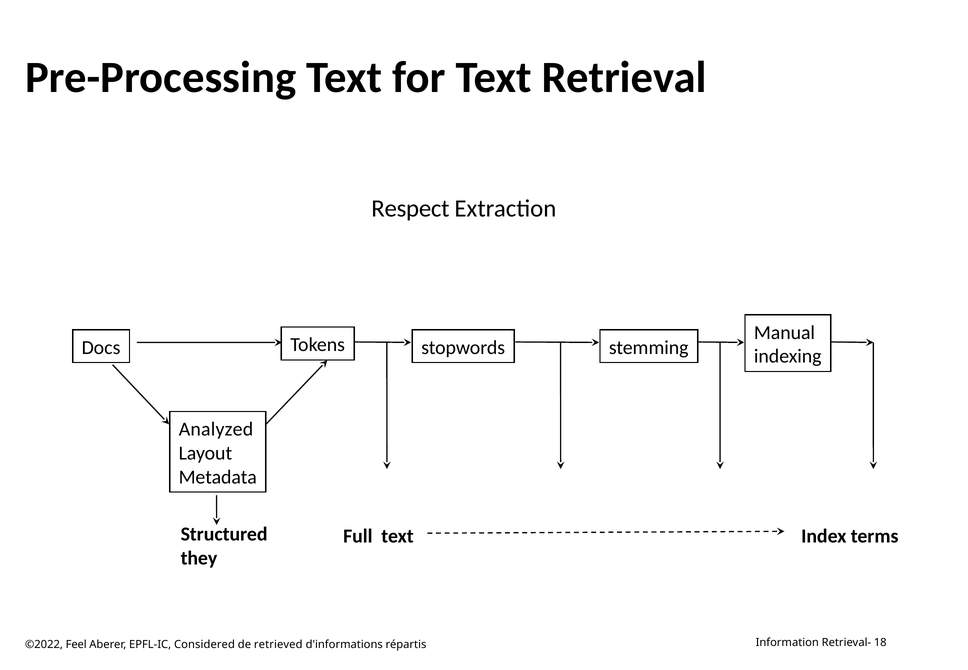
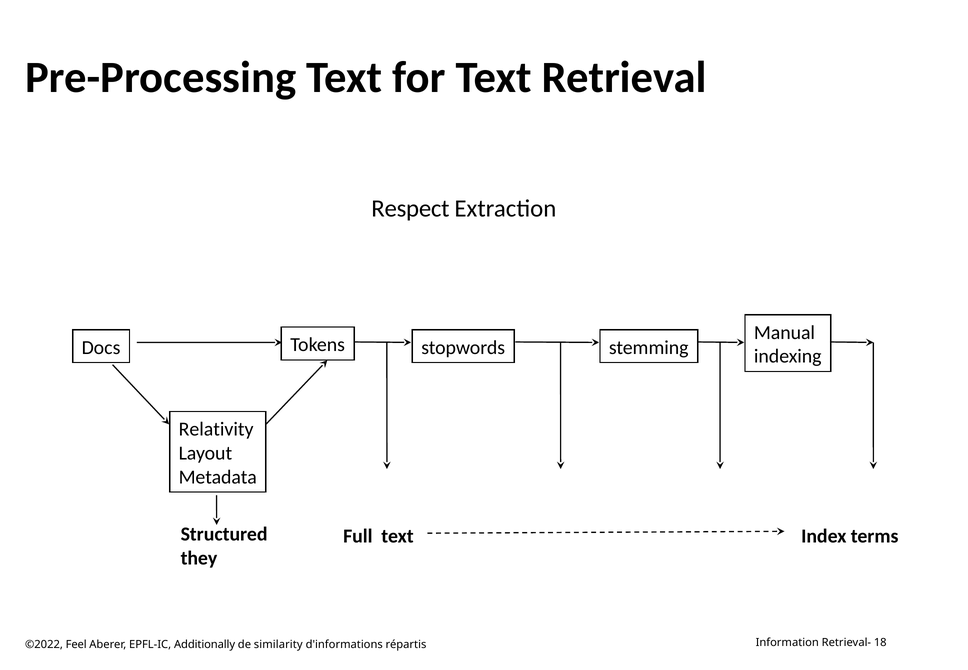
Analyzed: Analyzed -> Relativity
Considered: Considered -> Additionally
retrieved: retrieved -> similarity
